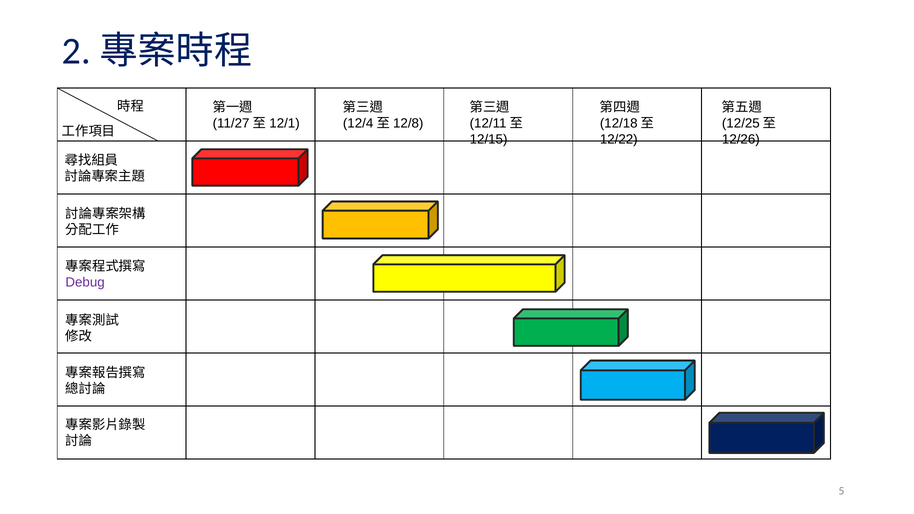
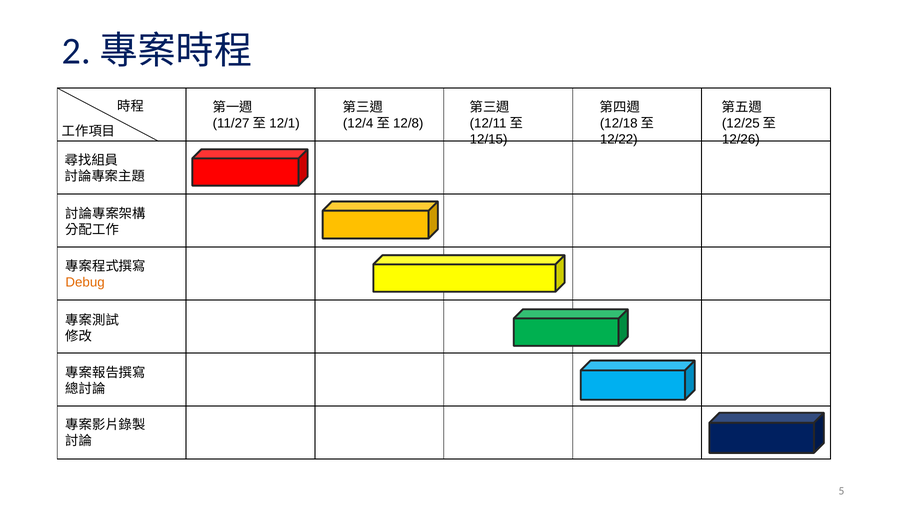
Debug colour: purple -> orange
